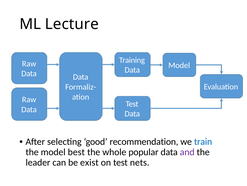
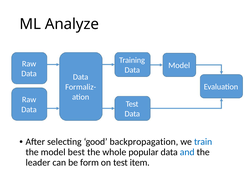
Lecture: Lecture -> Analyze
recommendation: recommendation -> backpropagation
and colour: purple -> blue
exist: exist -> form
nets: nets -> item
